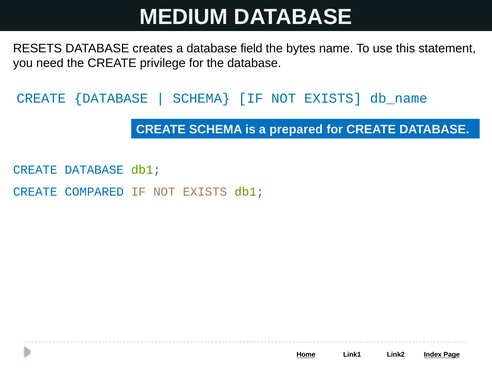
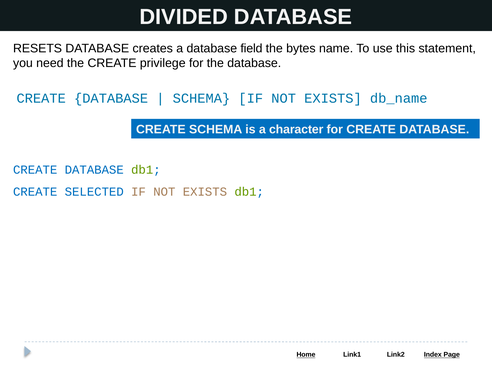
MEDIUM: MEDIUM -> DIVIDED
prepared: prepared -> character
COMPARED: COMPARED -> SELECTED
